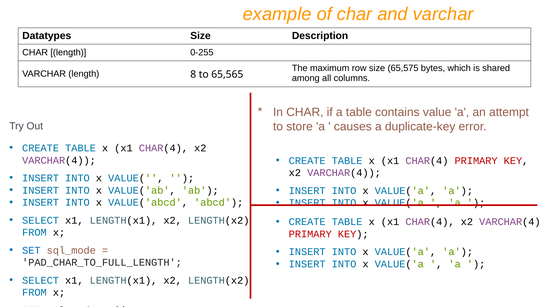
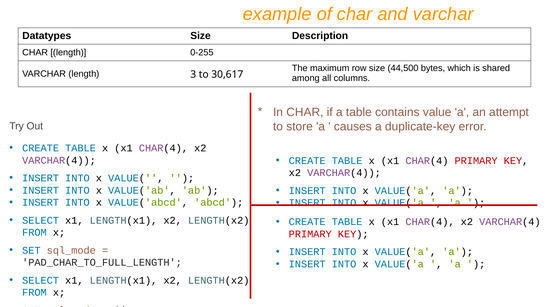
65,575: 65,575 -> 44,500
8: 8 -> 3
65,565: 65,565 -> 30,617
